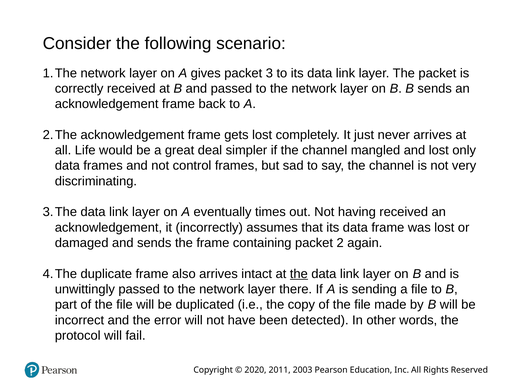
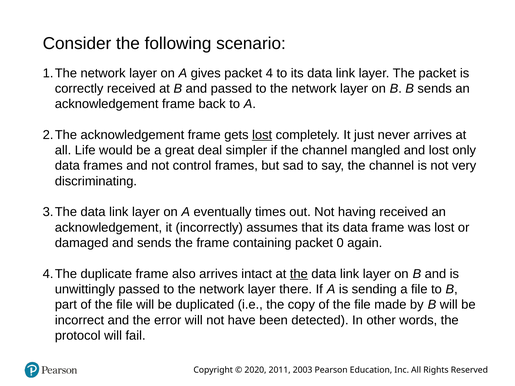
3: 3 -> 4
lost at (262, 135) underline: none -> present
2: 2 -> 0
